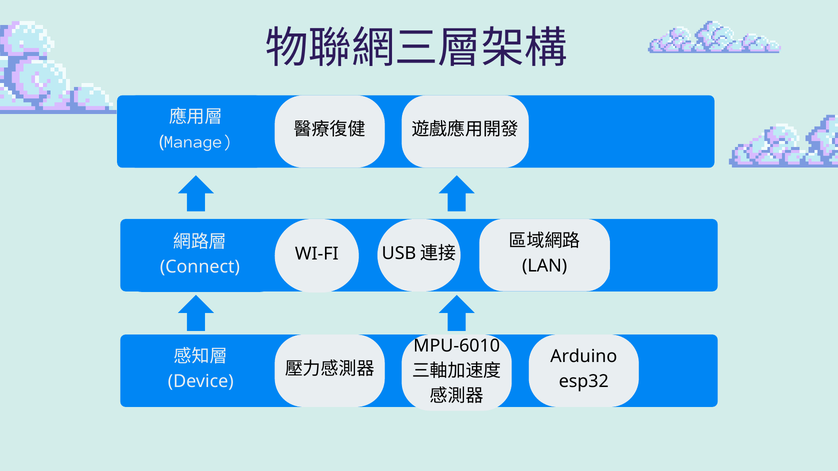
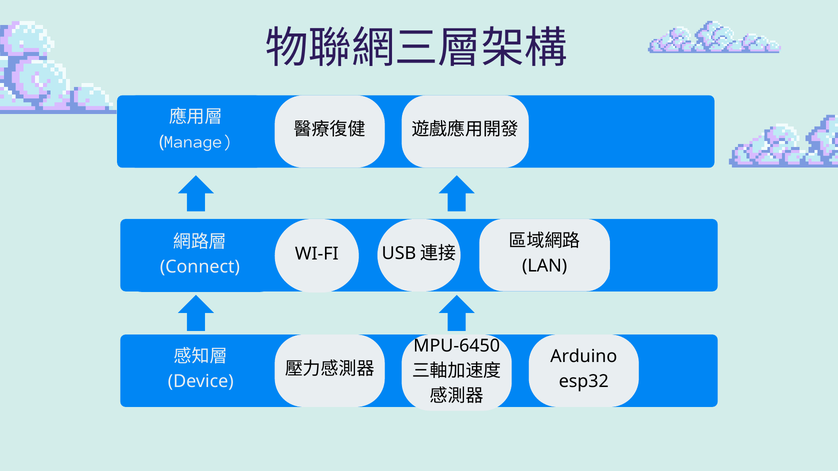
MPU-6010: MPU-6010 -> MPU-6450
